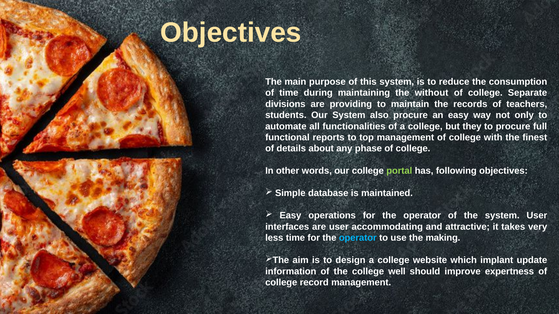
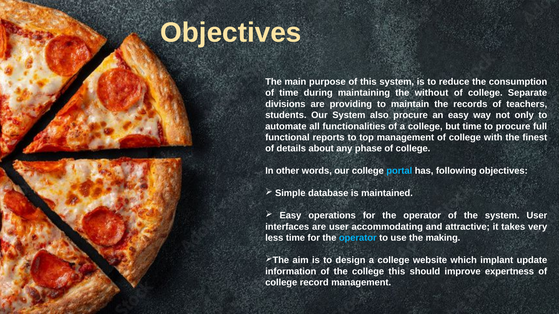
but they: they -> time
portal colour: light green -> light blue
college well: well -> this
